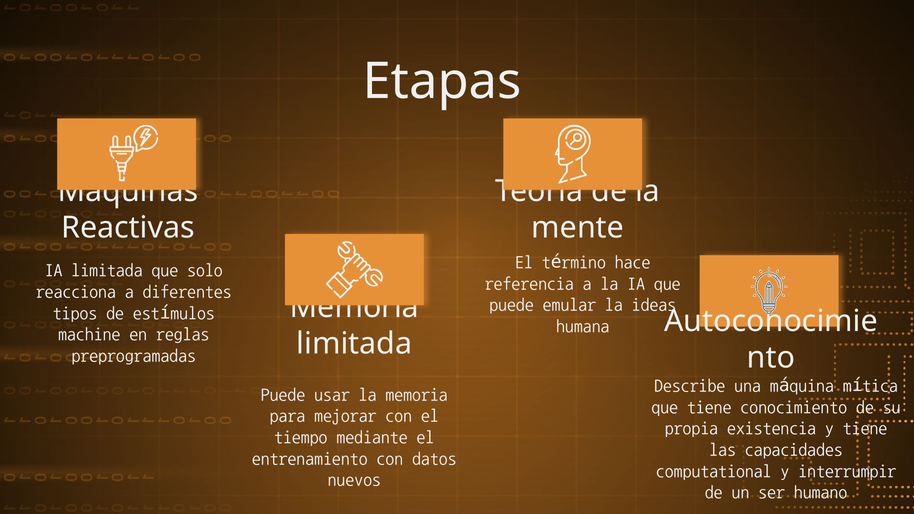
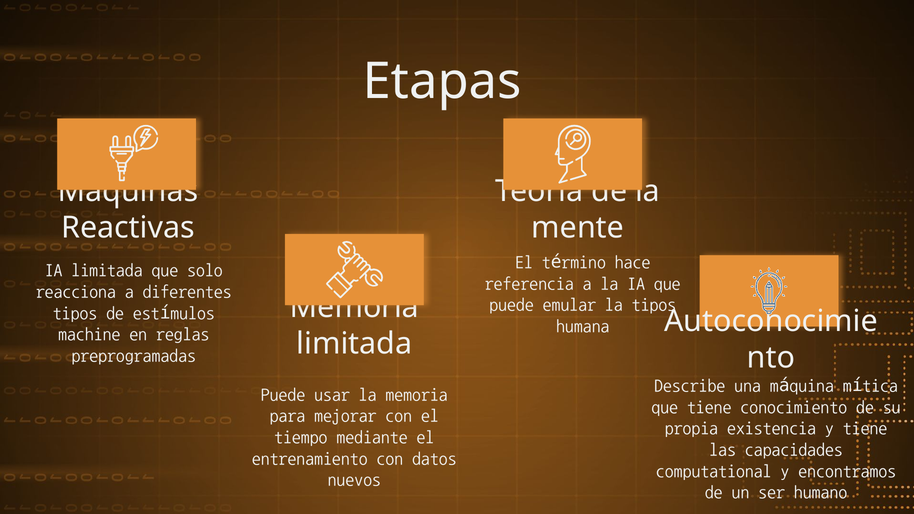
la ideas: ideas -> tipos
interrumpir: interrumpir -> encontramos
